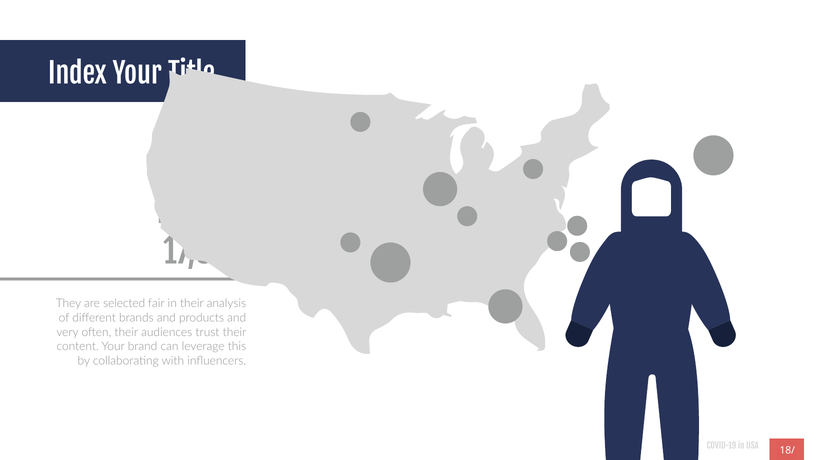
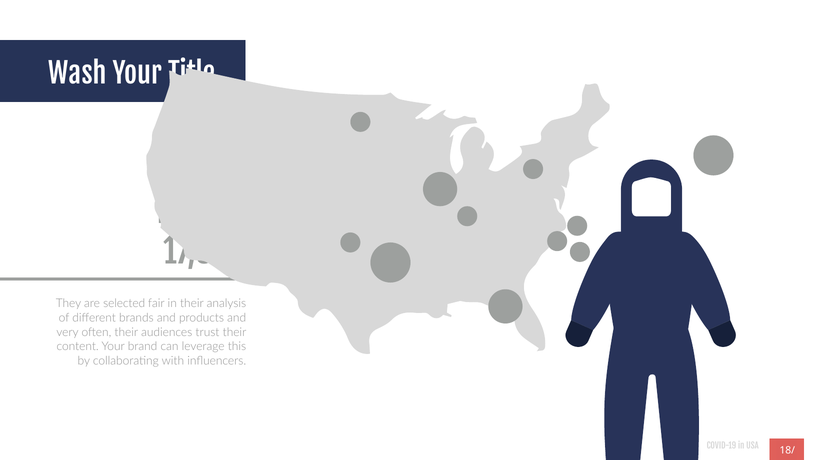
Index: Index -> Wash
